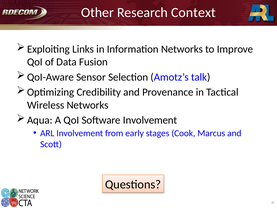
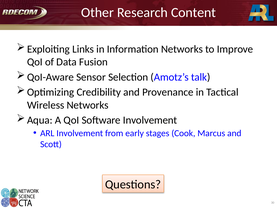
Context: Context -> Content
